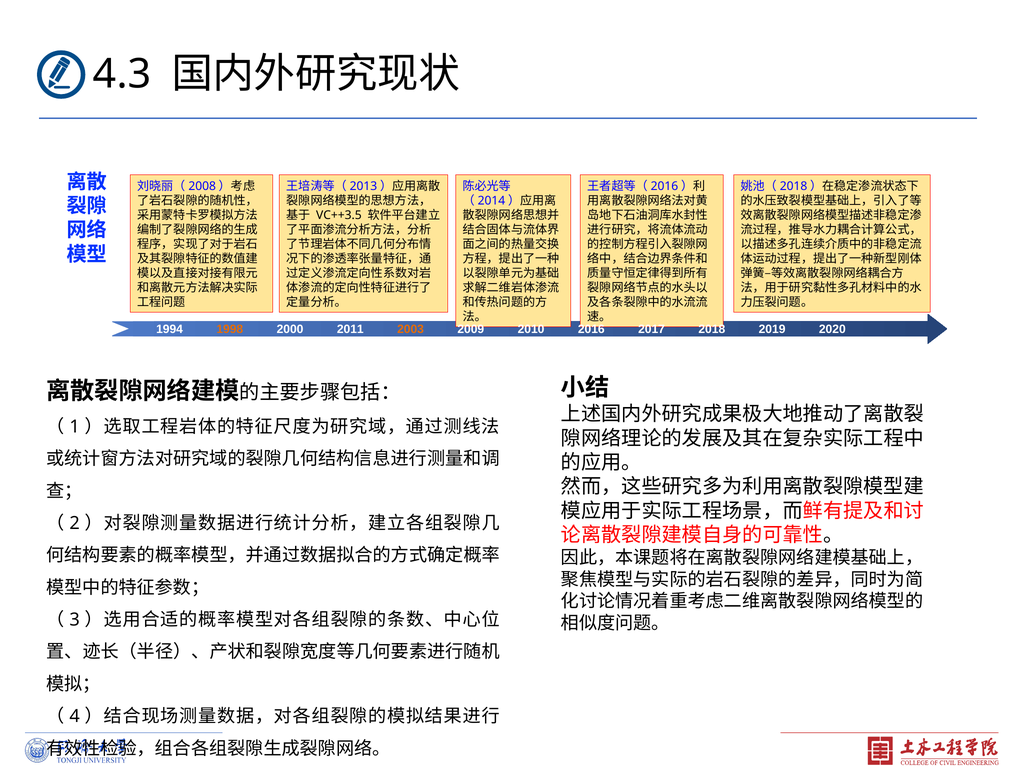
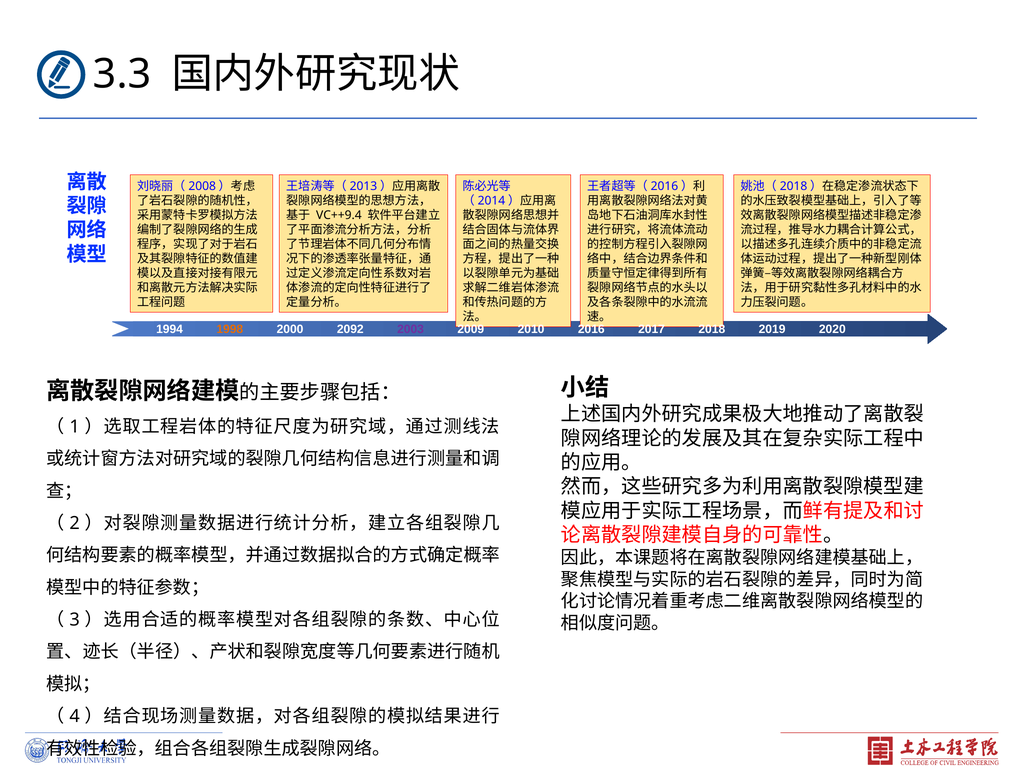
4.3: 4.3 -> 3.3
VC++3.5: VC++3.5 -> VC++9.4
2011: 2011 -> 2092
2003 colour: orange -> purple
